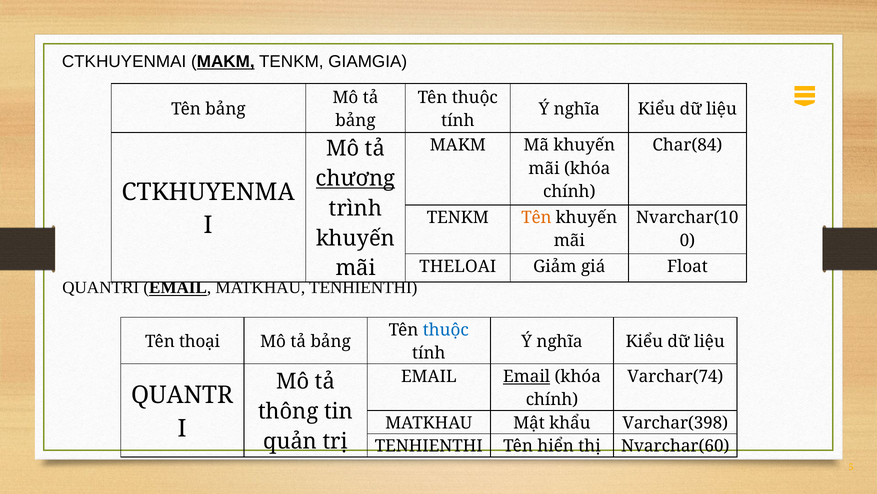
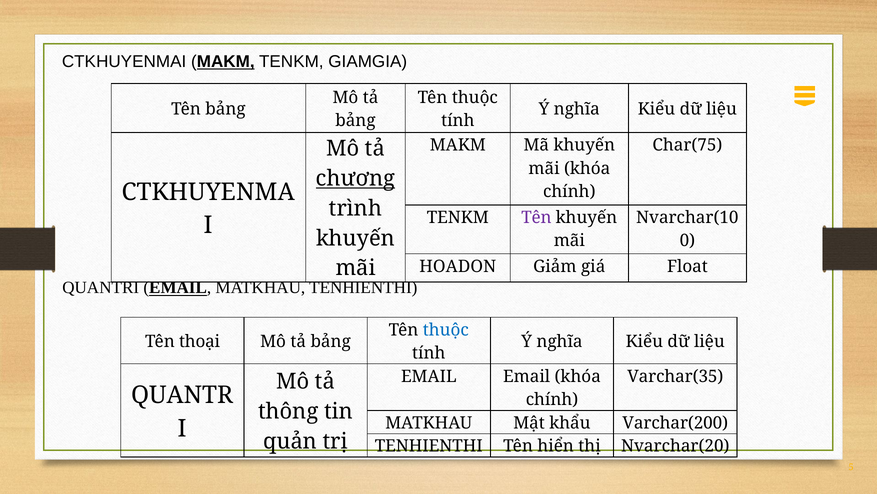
Char(84: Char(84 -> Char(75
Tên at (536, 217) colour: orange -> purple
THELOAI: THELOAI -> HOADON
Email at (527, 376) underline: present -> none
Varchar(74: Varchar(74 -> Varchar(35
Varchar(398: Varchar(398 -> Varchar(200
Nvarchar(60: Nvarchar(60 -> Nvarchar(20
